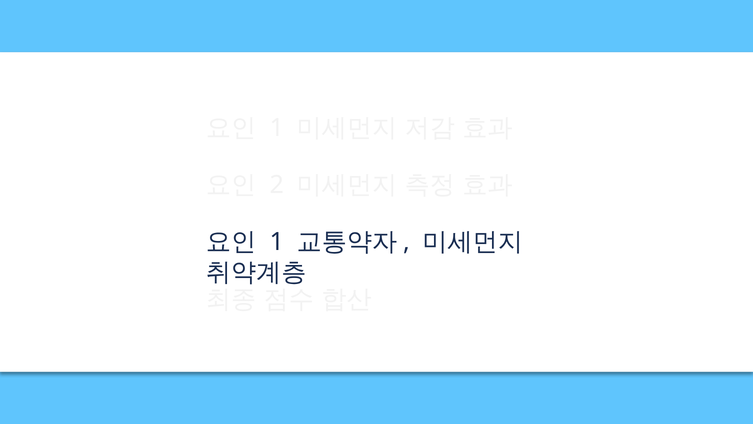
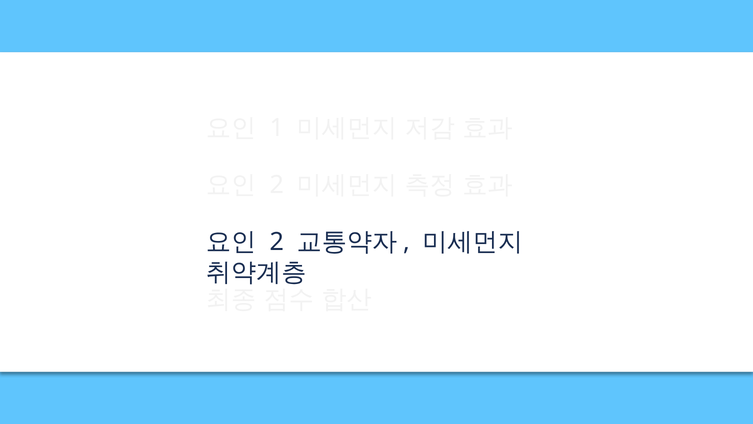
1 at (277, 242): 1 -> 2
